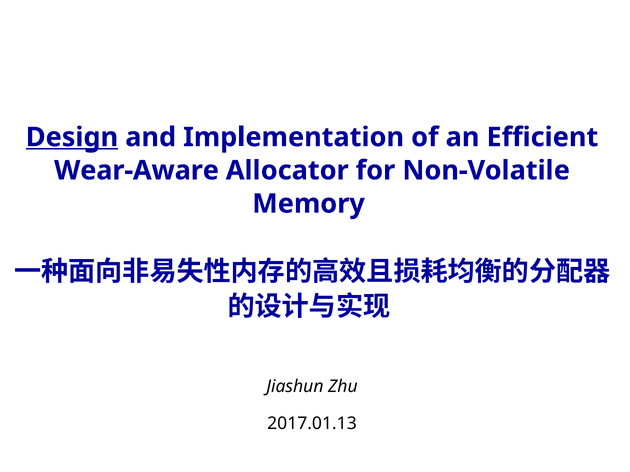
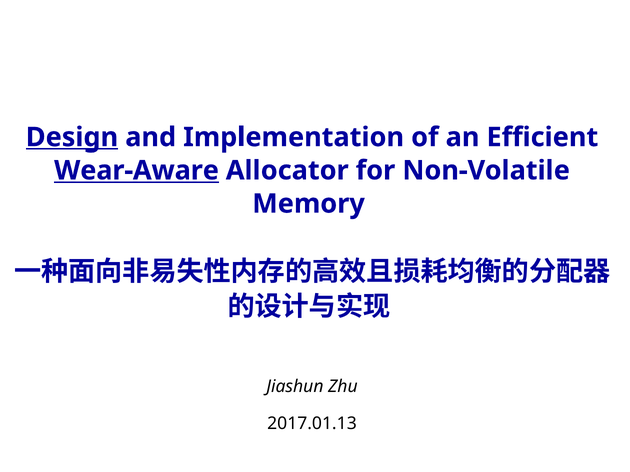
Wear-Aware underline: none -> present
